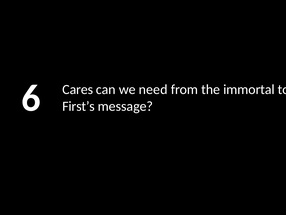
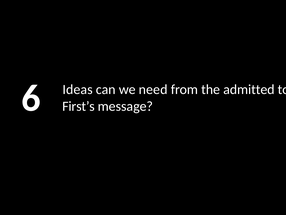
Cares: Cares -> Ideas
immortal: immortal -> admitted
